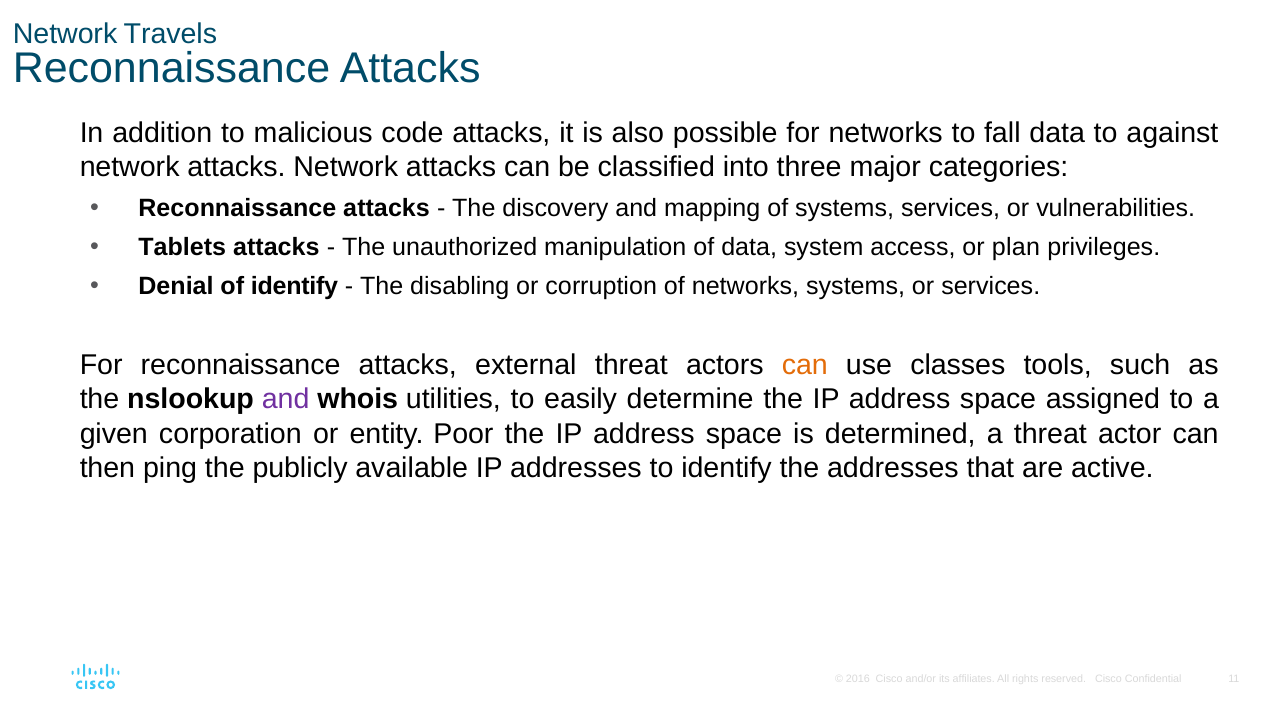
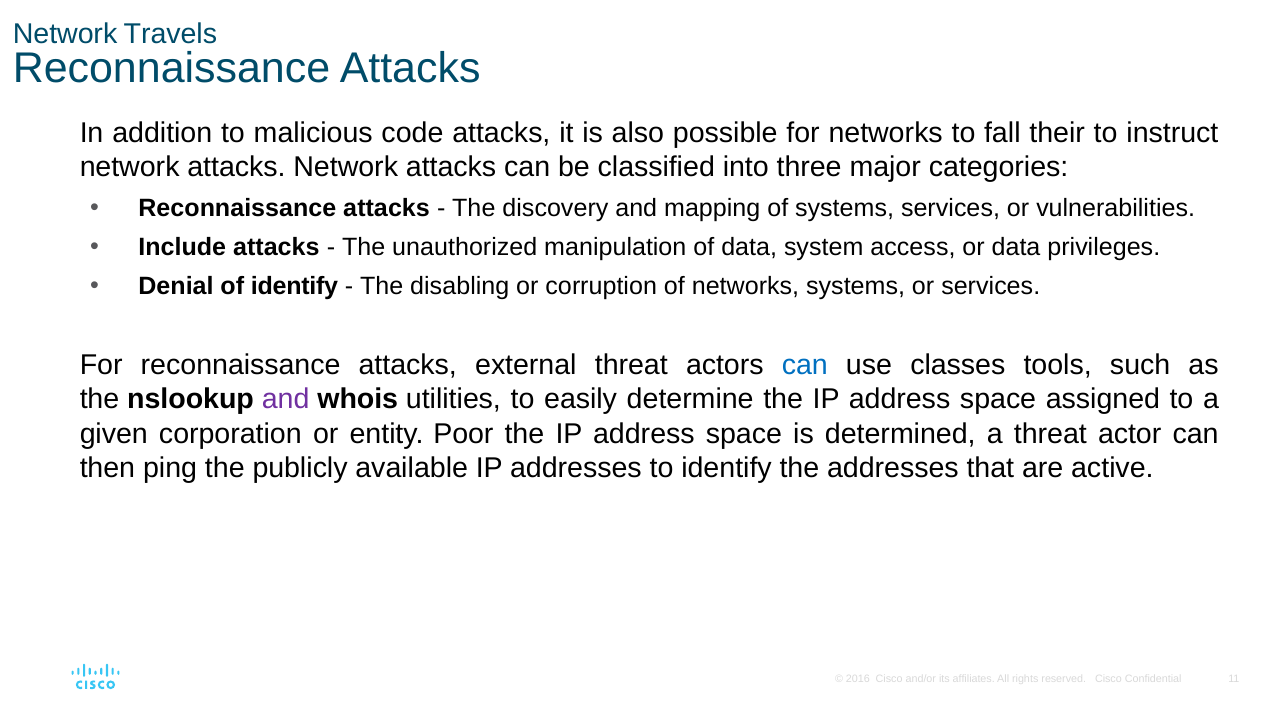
fall data: data -> their
against: against -> instruct
Tablets: Tablets -> Include
or plan: plan -> data
can at (805, 366) colour: orange -> blue
